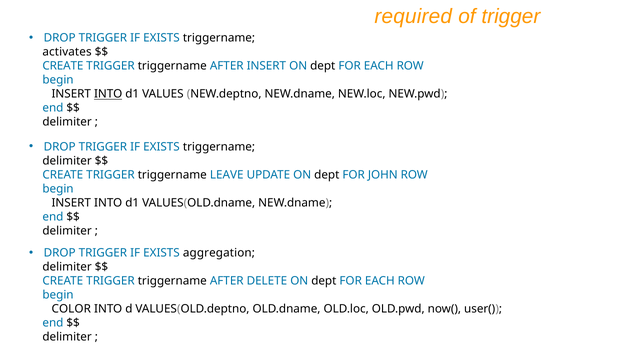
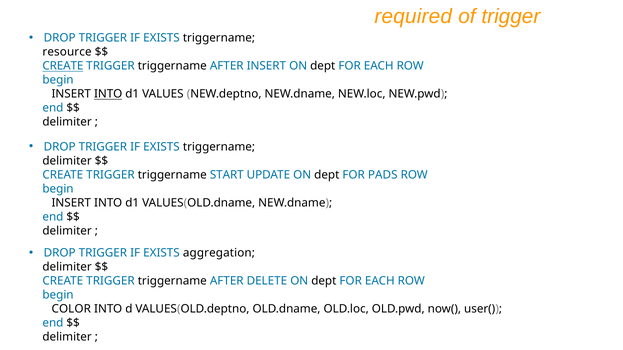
activates: activates -> resource
CREATE at (63, 66) underline: none -> present
LEAVE: LEAVE -> START
JOHN: JOHN -> PADS
